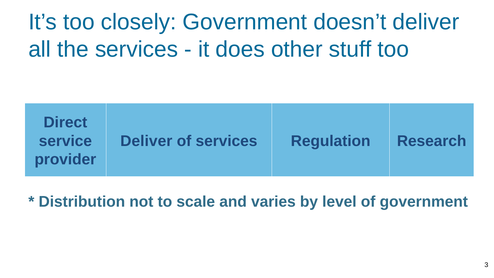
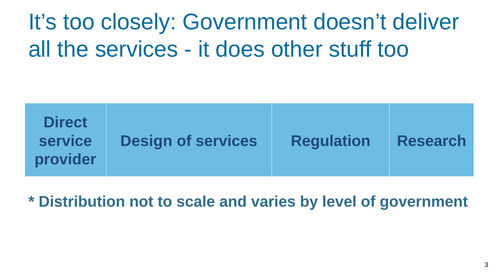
Deliver at (146, 141): Deliver -> Design
